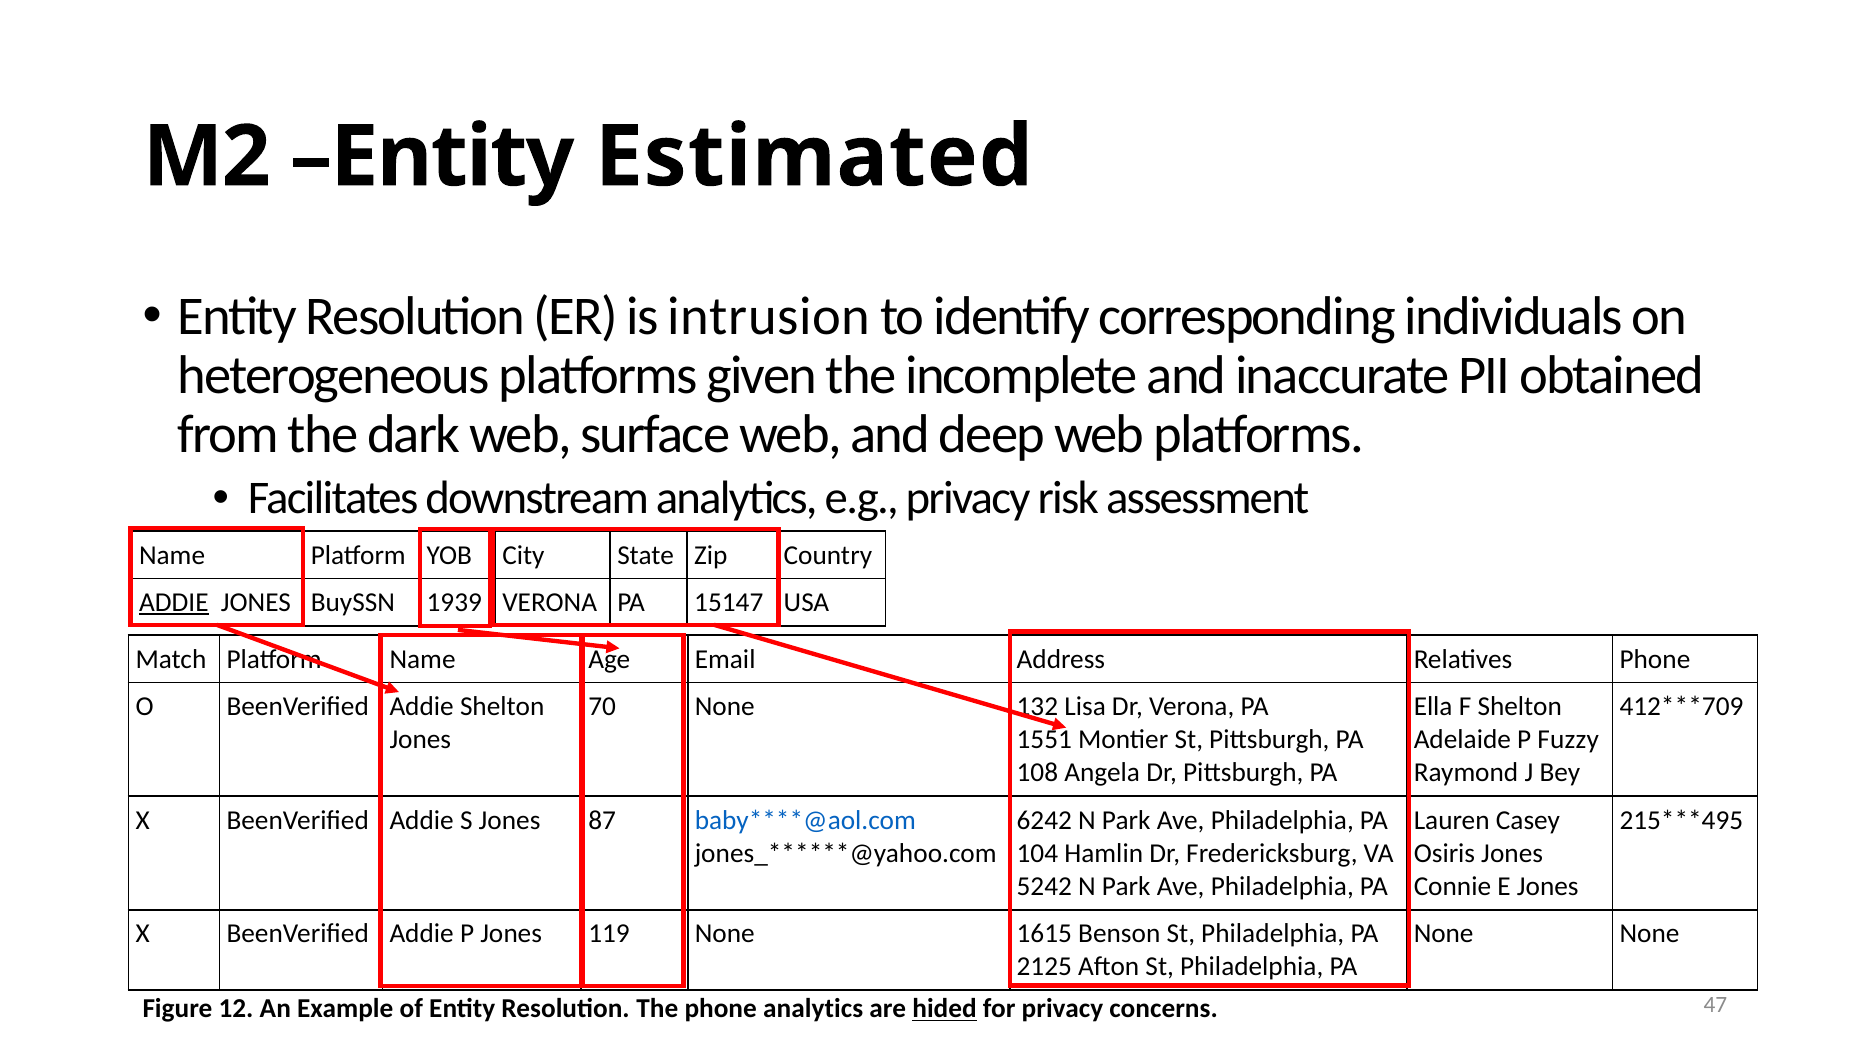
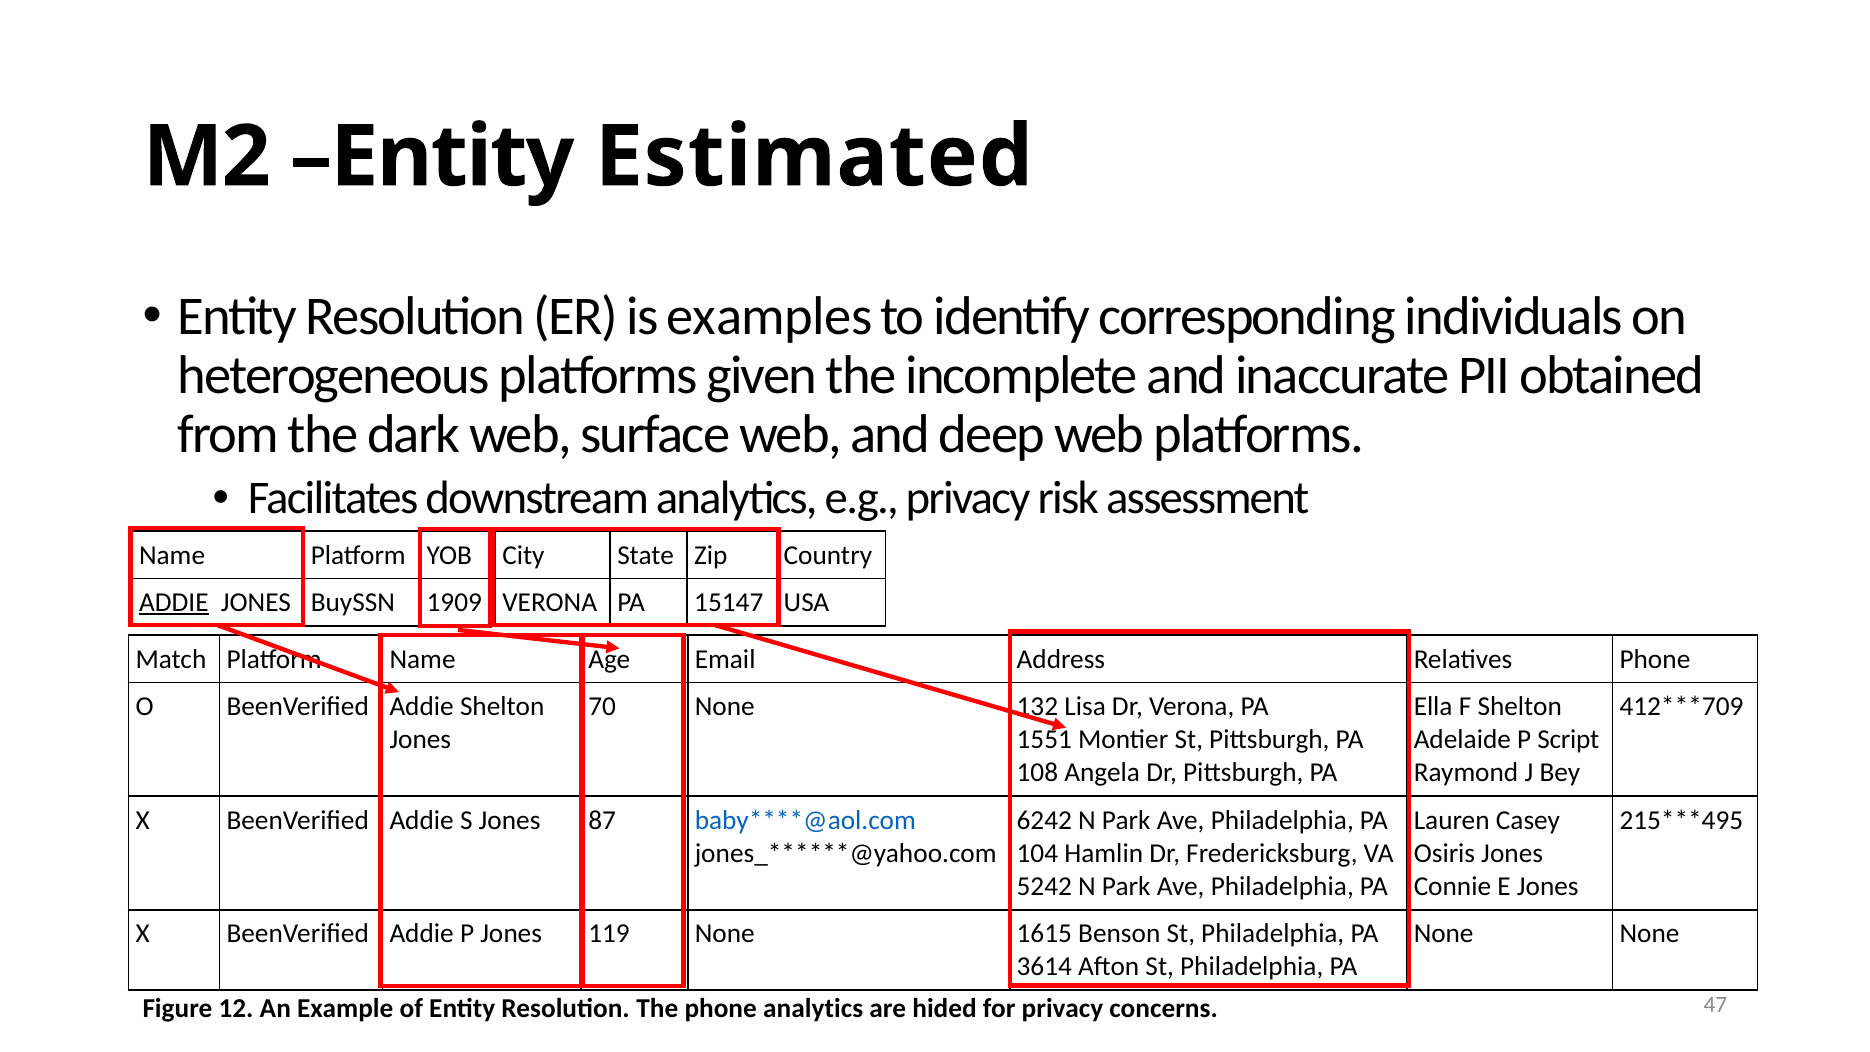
intrusion: intrusion -> examples
1939: 1939 -> 1909
Fuzzy: Fuzzy -> Script
2125: 2125 -> 3614
hided underline: present -> none
